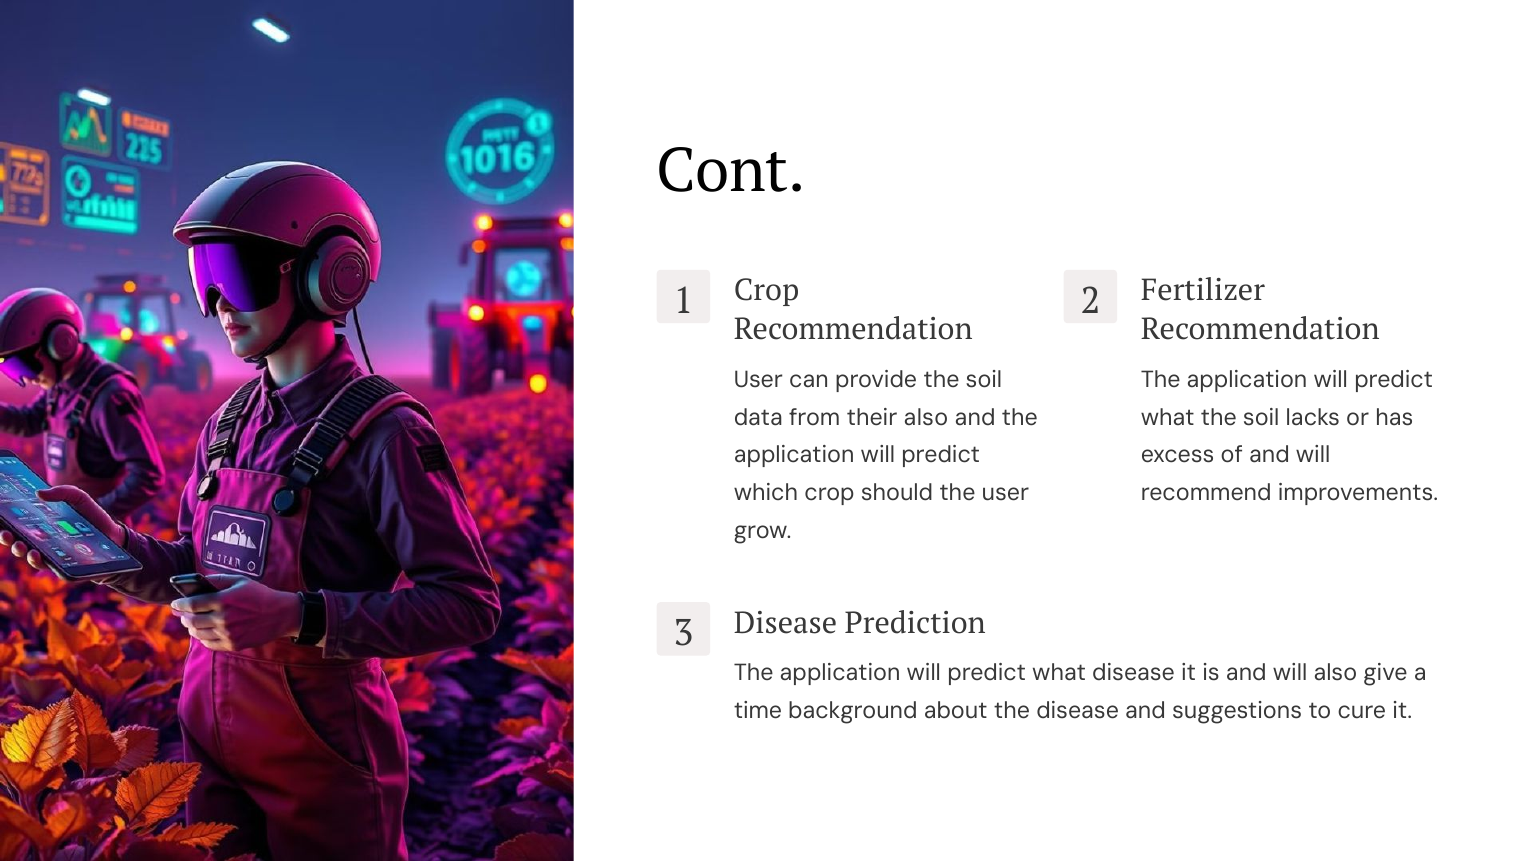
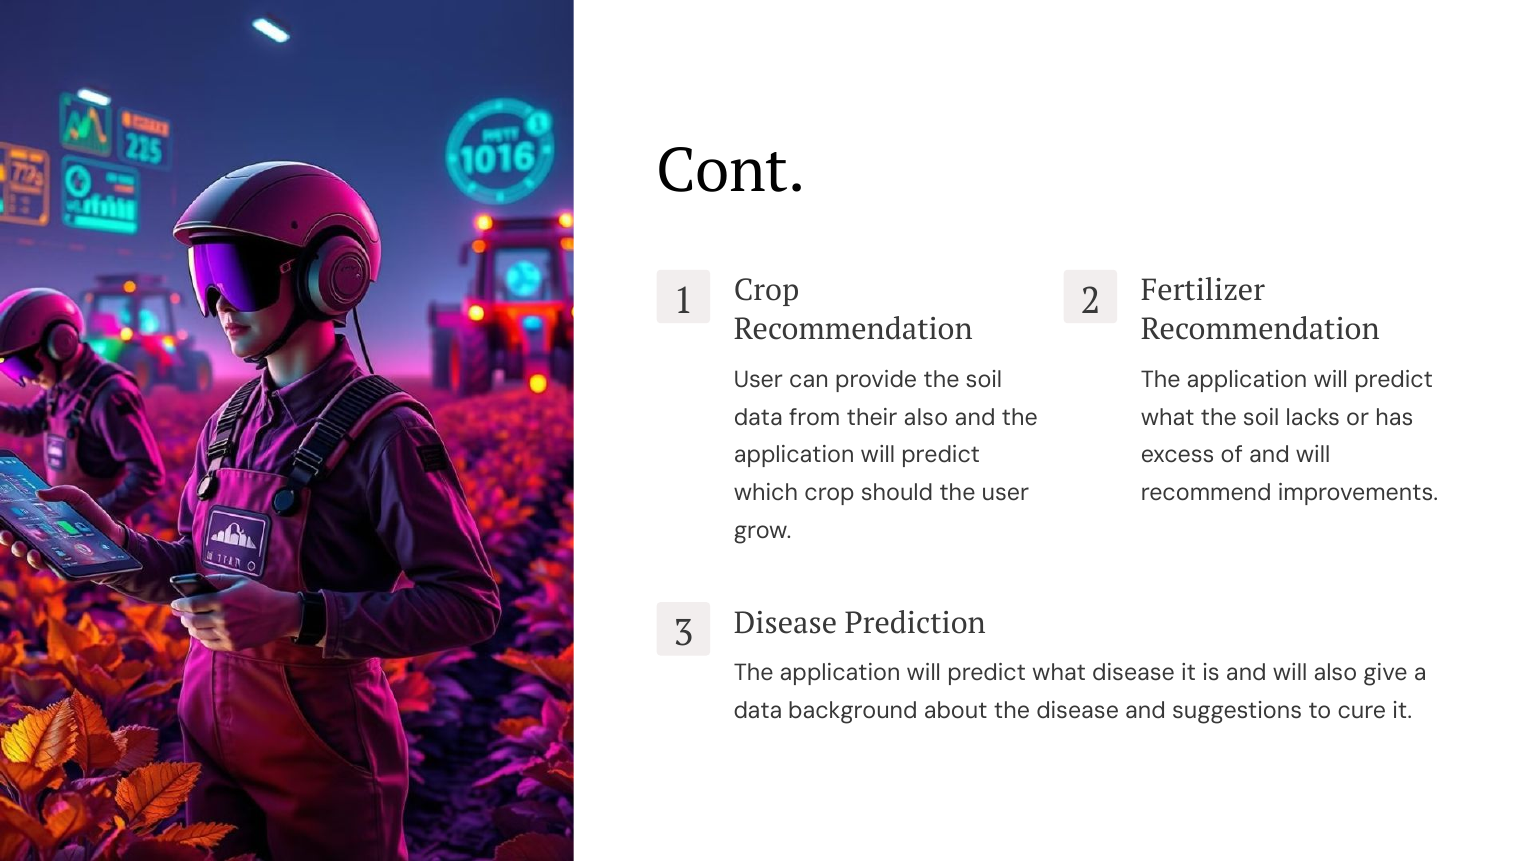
time at (758, 710): time -> data
